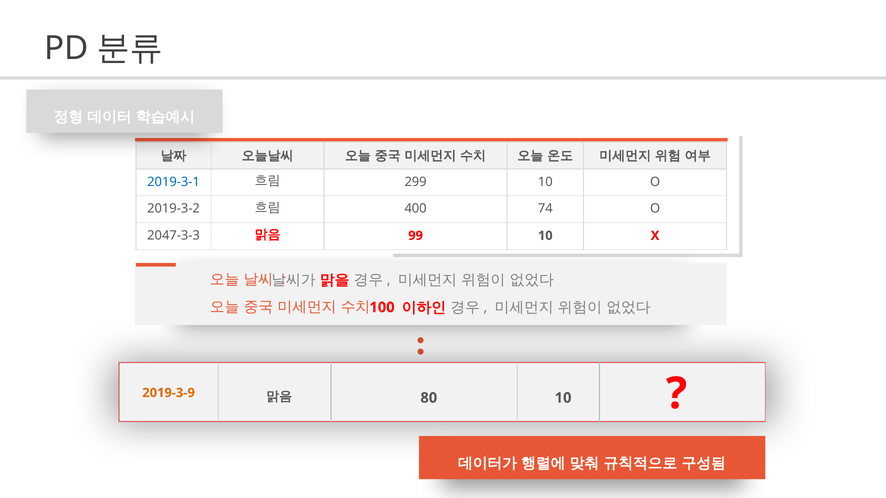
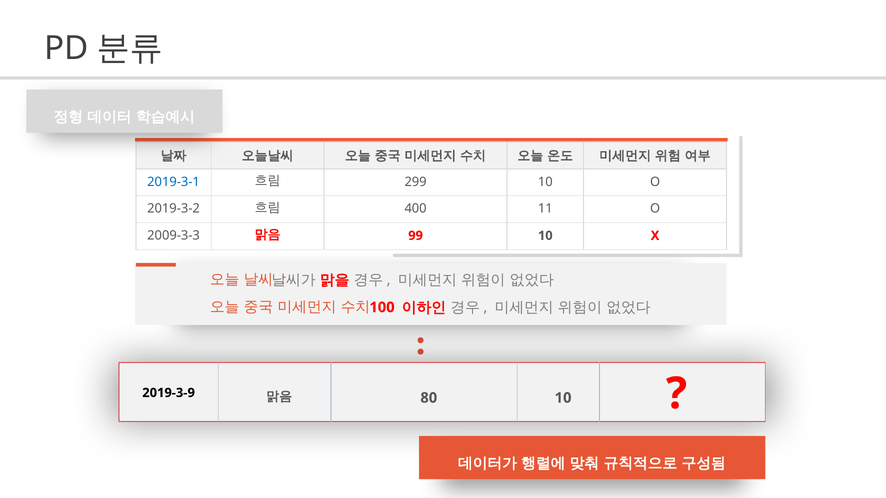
74: 74 -> 11
2047-3-3: 2047-3-3 -> 2009-3-3
2019-3-9 colour: orange -> black
